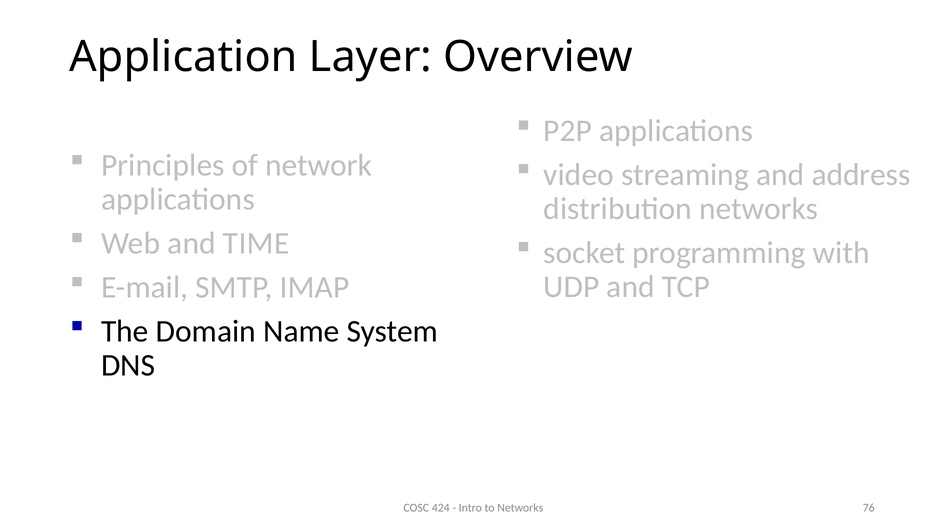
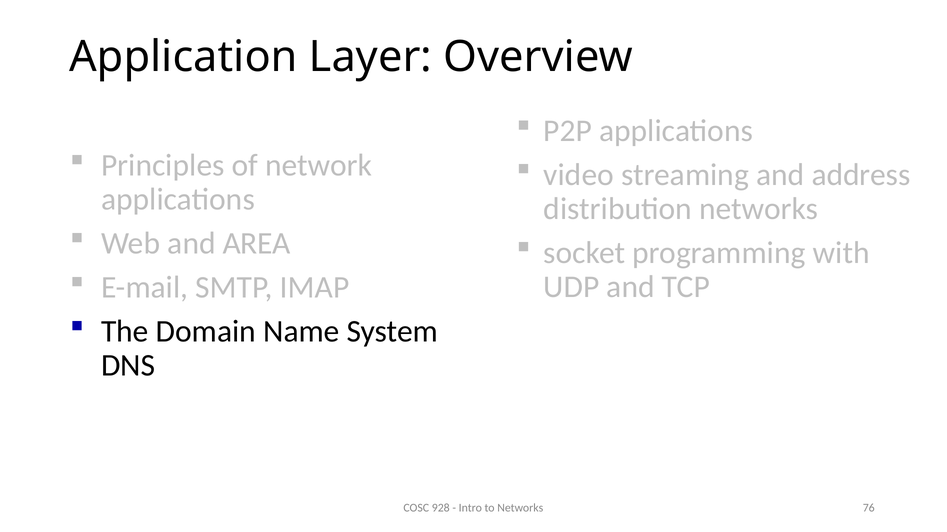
TIME: TIME -> AREA
424: 424 -> 928
